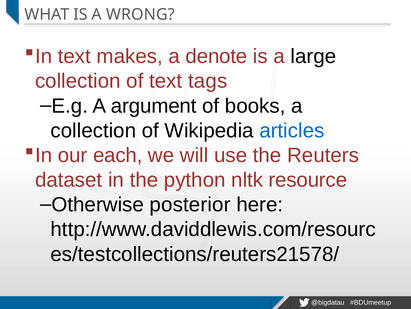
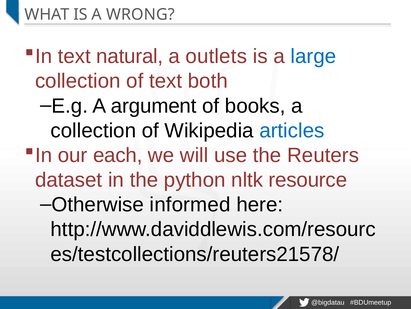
makes: makes -> natural
denote: denote -> outlets
large colour: black -> blue
tags: tags -> both
posterior: posterior -> informed
